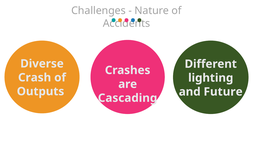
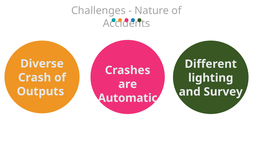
Future: Future -> Survey
Cascading: Cascading -> Automatic
